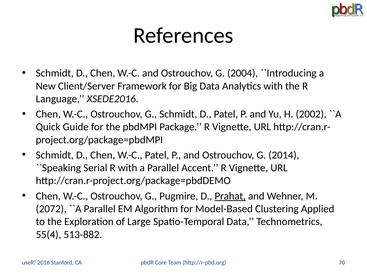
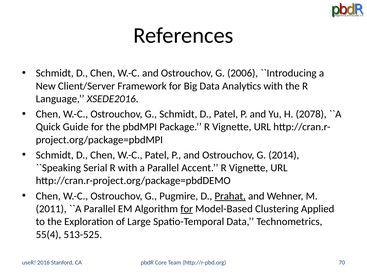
2004: 2004 -> 2006
2002: 2002 -> 2078
2072: 2072 -> 2011
for at (187, 209) underline: none -> present
513-882: 513-882 -> 513-525
